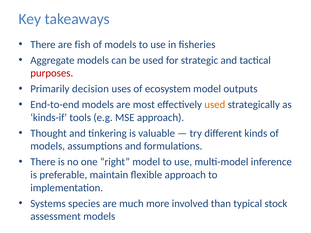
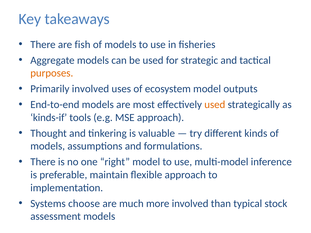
purposes colour: red -> orange
Primarily decision: decision -> involved
species: species -> choose
